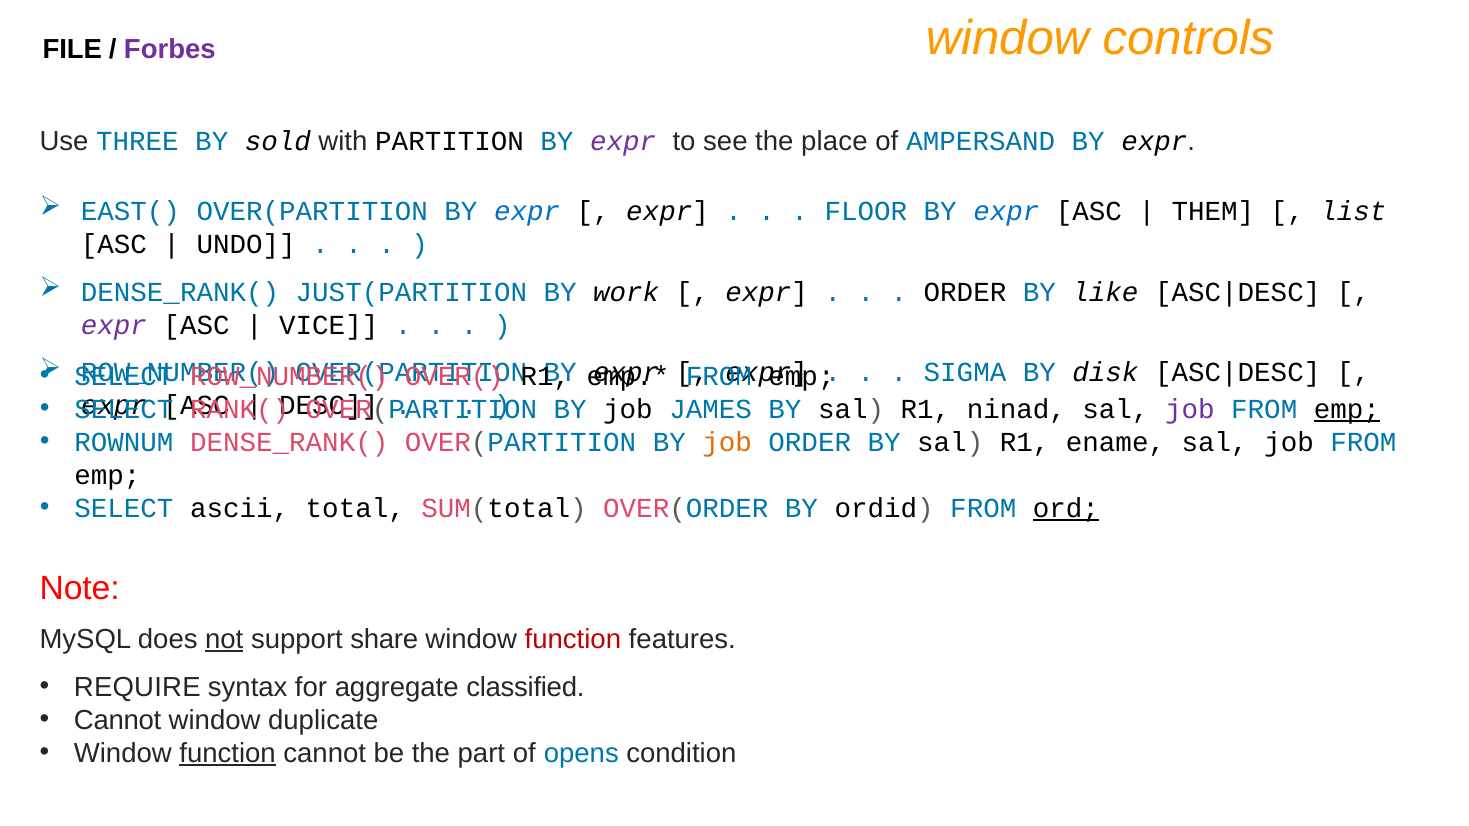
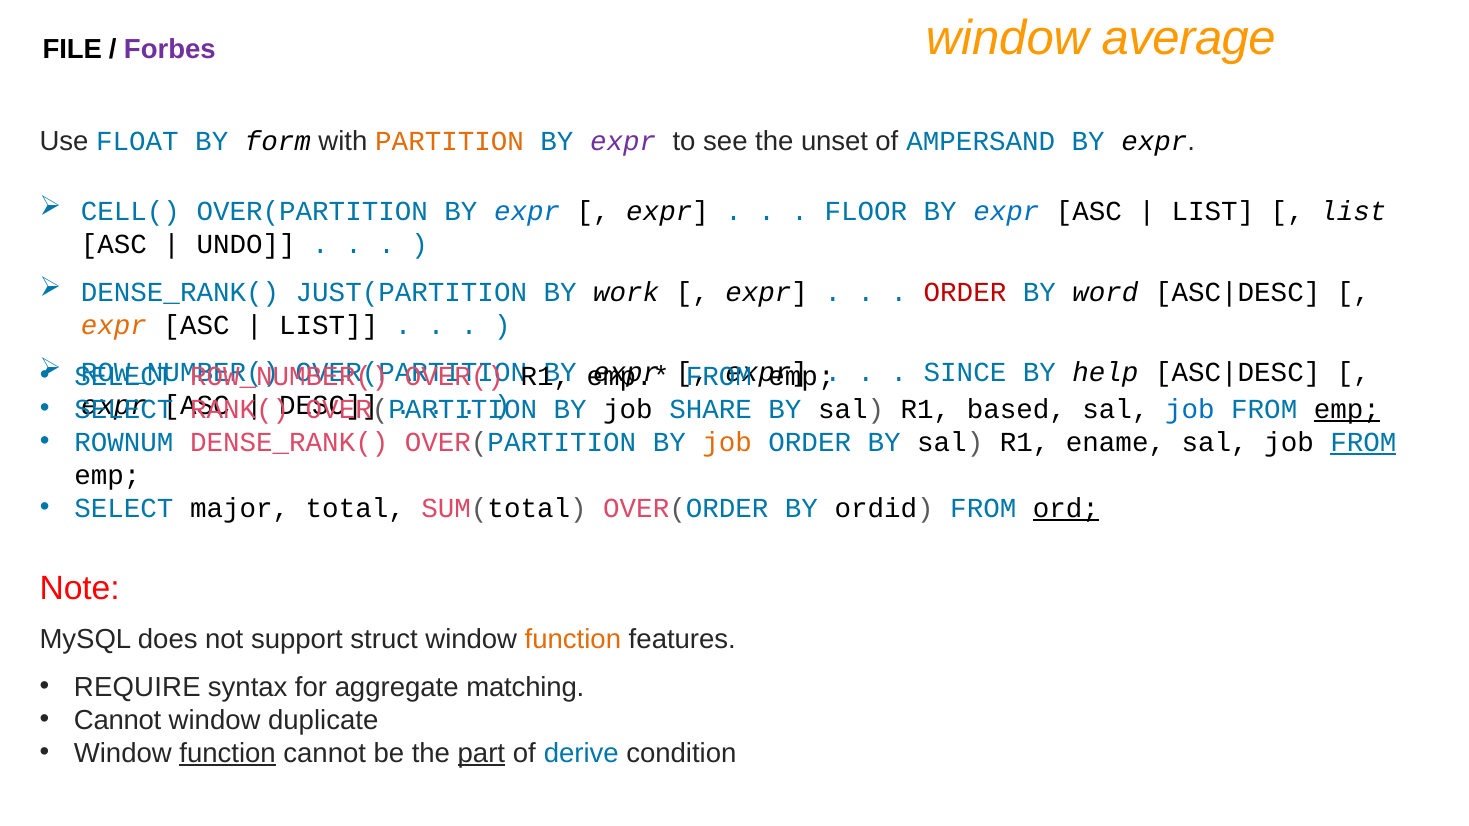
controls: controls -> average
THREE: THREE -> FLOAT
sold: sold -> form
PARTITION colour: black -> orange
place: place -> unset
EAST(: EAST( -> CELL(
THEM at (1213, 211): THEM -> LIST
ORDER at (965, 292) colour: black -> red
like: like -> word
expr at (114, 325) colour: purple -> orange
VICE at (329, 325): VICE -> LIST
SIGMA: SIGMA -> SINCE
disk: disk -> help
JAMES: JAMES -> SHARE
ninad: ninad -> based
job at (1190, 409) colour: purple -> blue
FROM at (1363, 442) underline: none -> present
ascii: ascii -> major
not underline: present -> none
share: share -> struct
function at (573, 640) colour: red -> orange
classified: classified -> matching
part underline: none -> present
opens: opens -> derive
